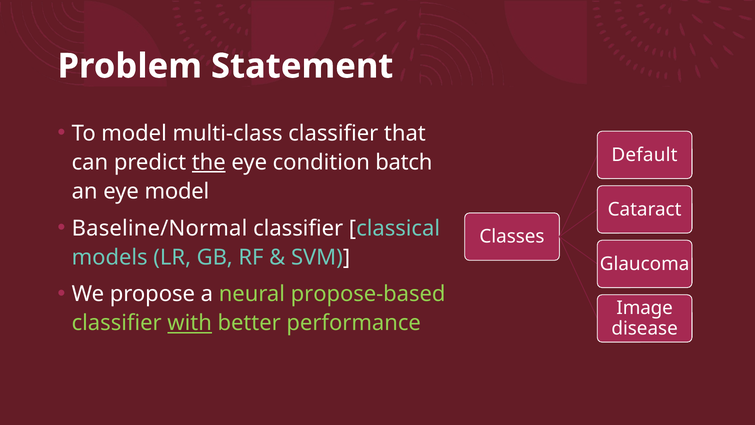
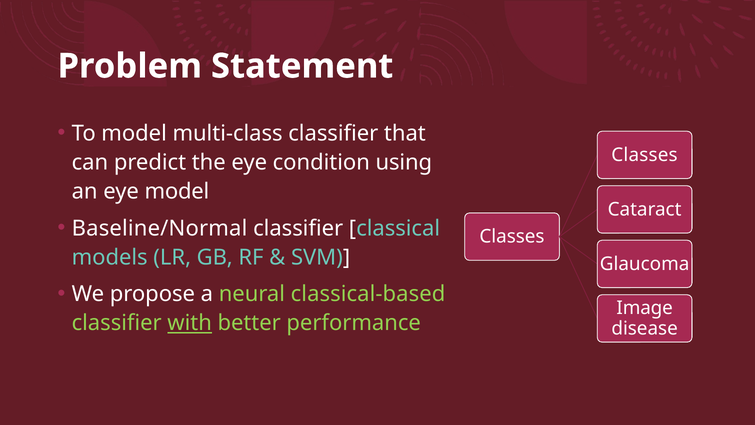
Default at (645, 155): Default -> Classes
the underline: present -> none
batch: batch -> using
propose-based: propose-based -> classical-based
